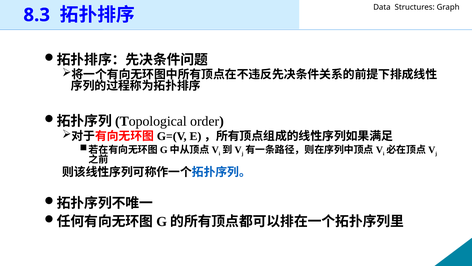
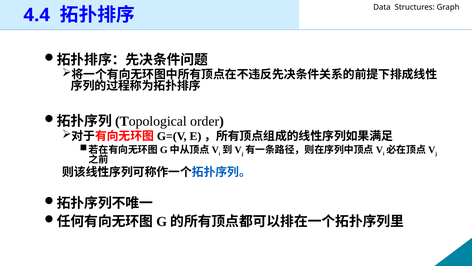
8.3: 8.3 -> 4.4
